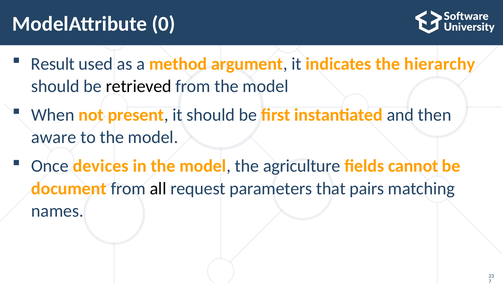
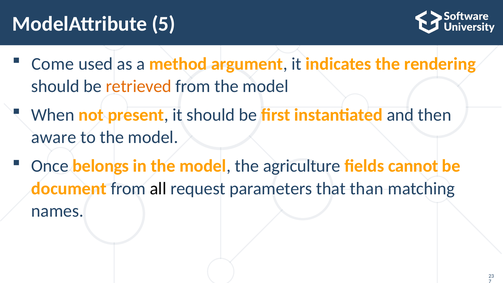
0: 0 -> 5
Result: Result -> Come
hierarchy: hierarchy -> rendering
retrieved colour: black -> orange
devices: devices -> belongs
pairs: pairs -> than
